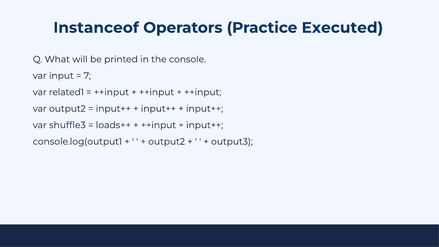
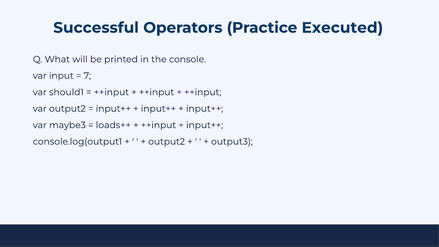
Instanceof: Instanceof -> Successful
related1: related1 -> should1
shuffle3: shuffle3 -> maybe3
